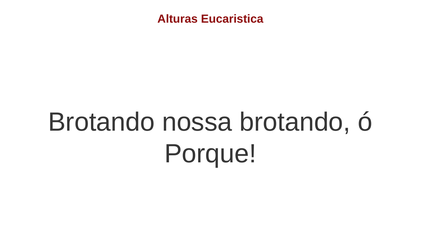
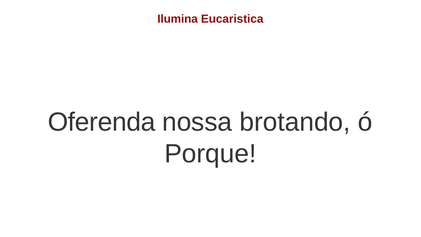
Alturas: Alturas -> Ilumina
Brotando at (101, 122): Brotando -> Oferenda
